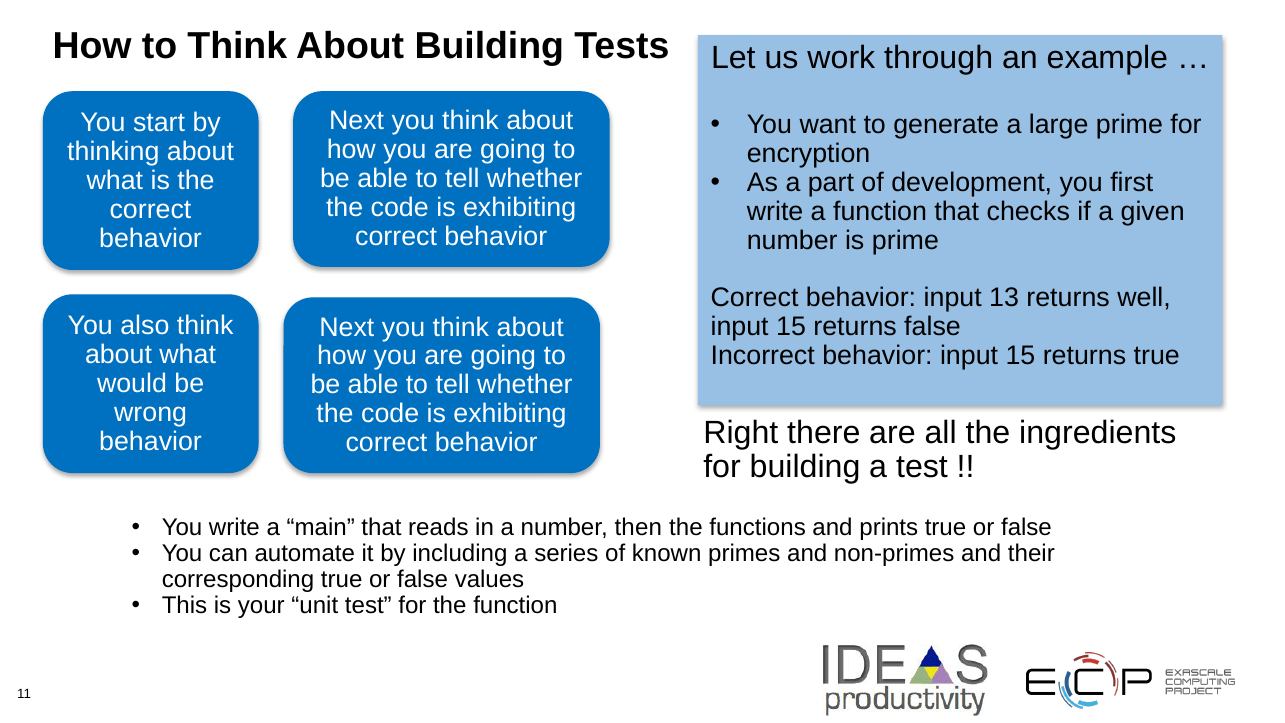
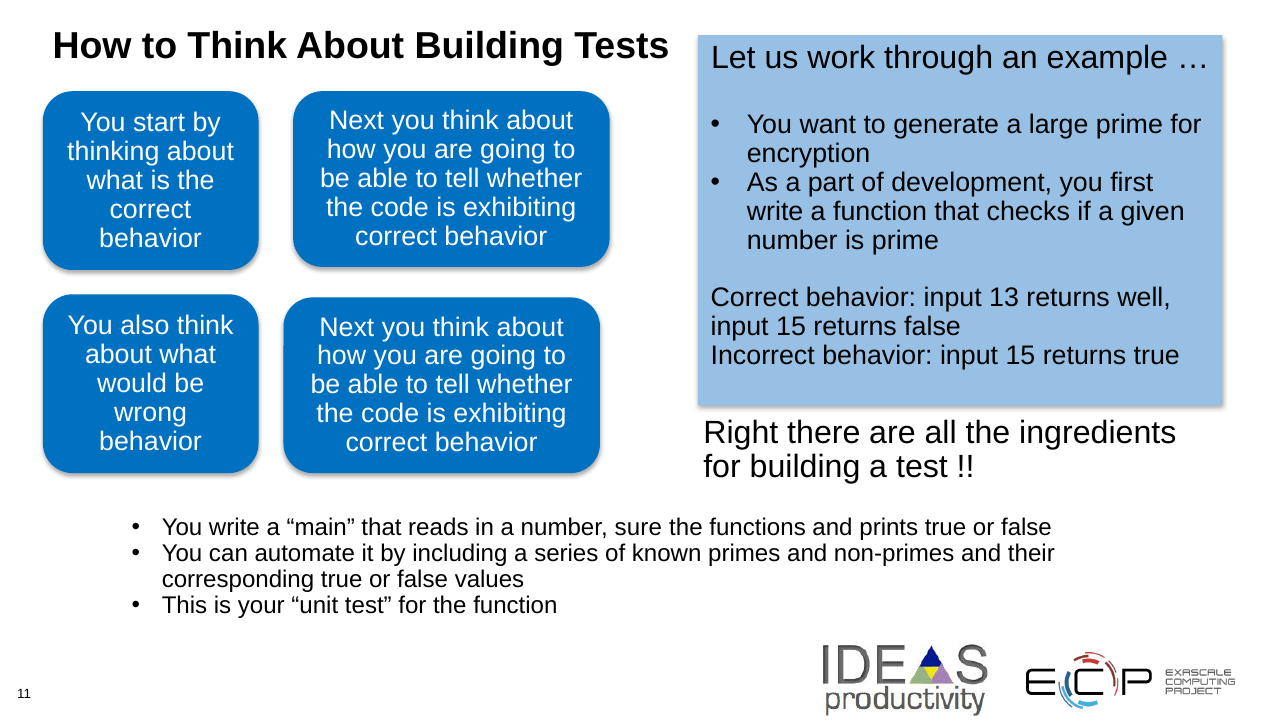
then: then -> sure
